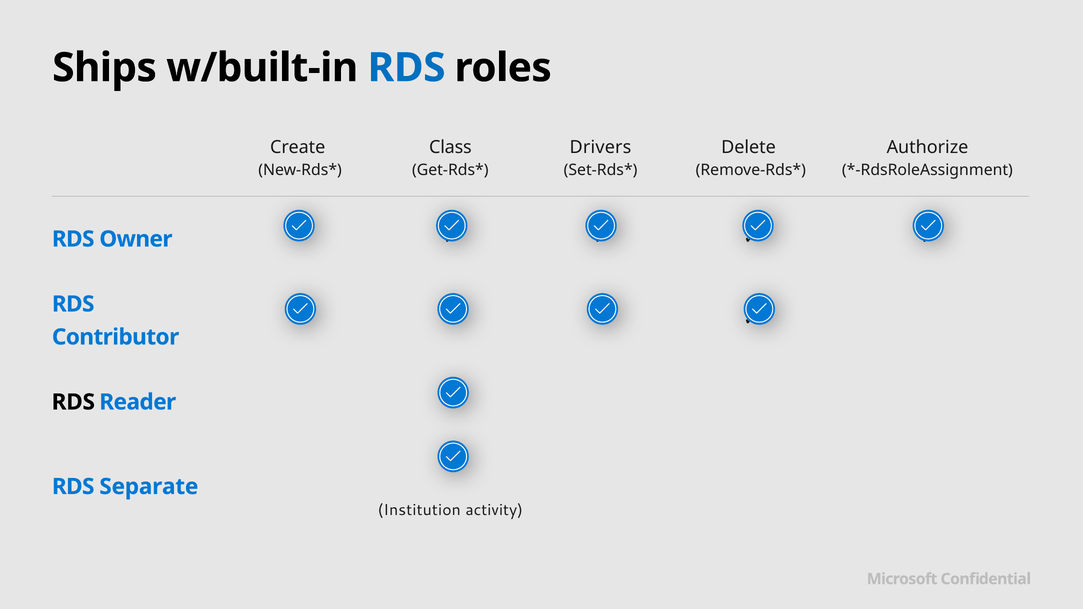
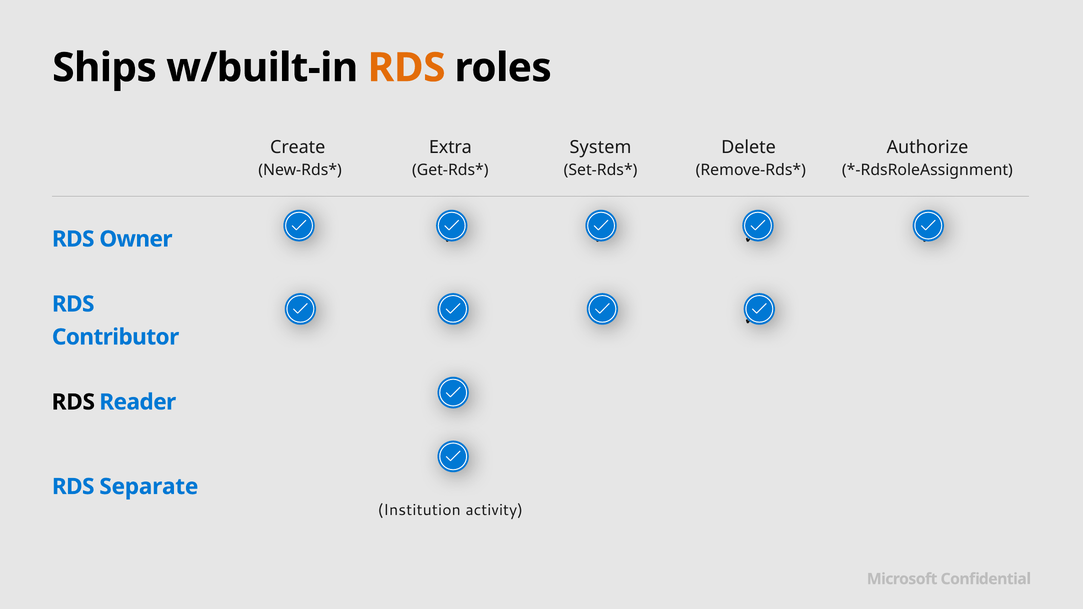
RDS at (407, 68) colour: blue -> orange
Class: Class -> Extra
Drivers: Drivers -> System
